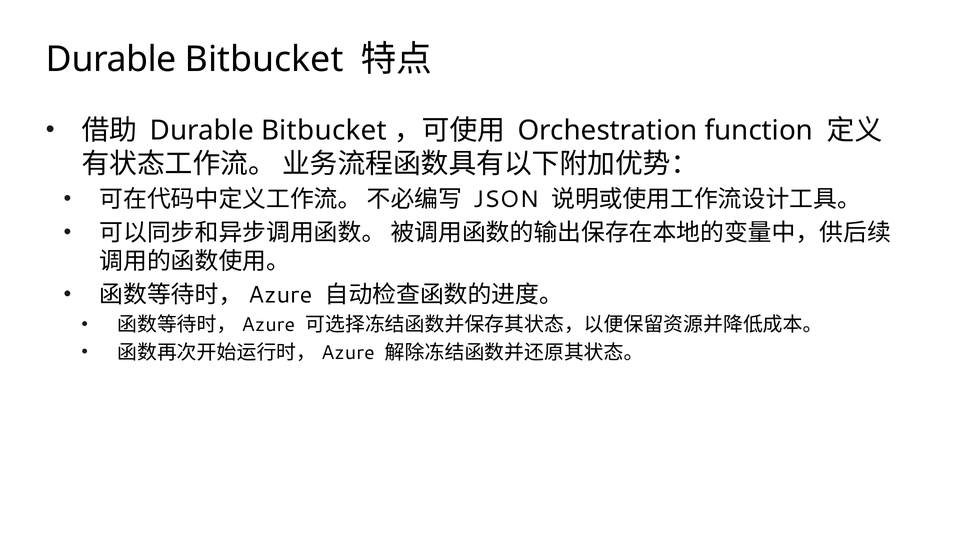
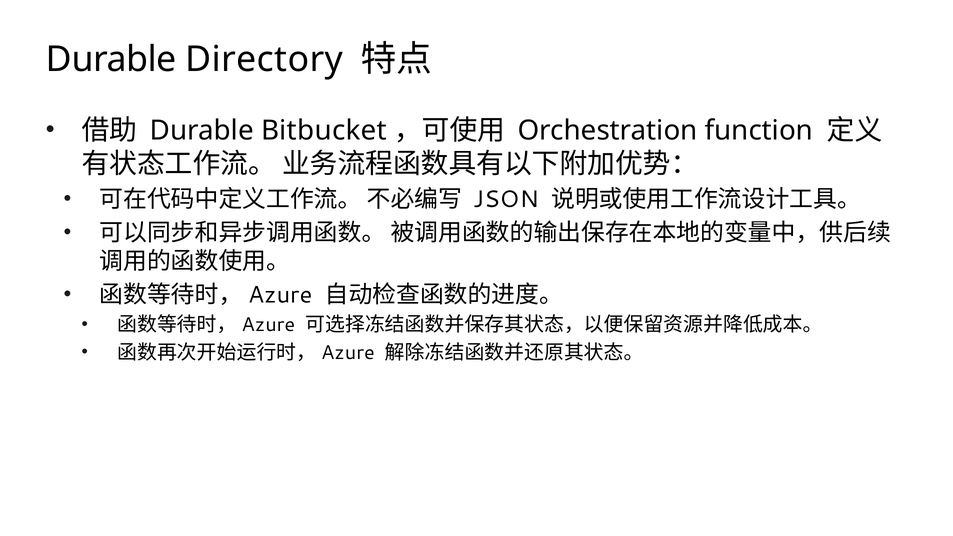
Bitbucket at (264, 60): Bitbucket -> Directory
